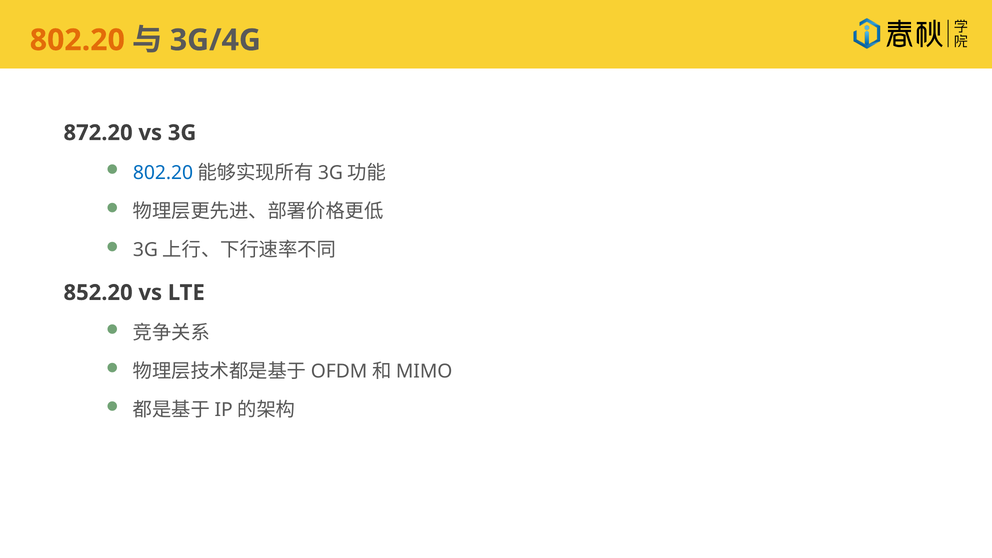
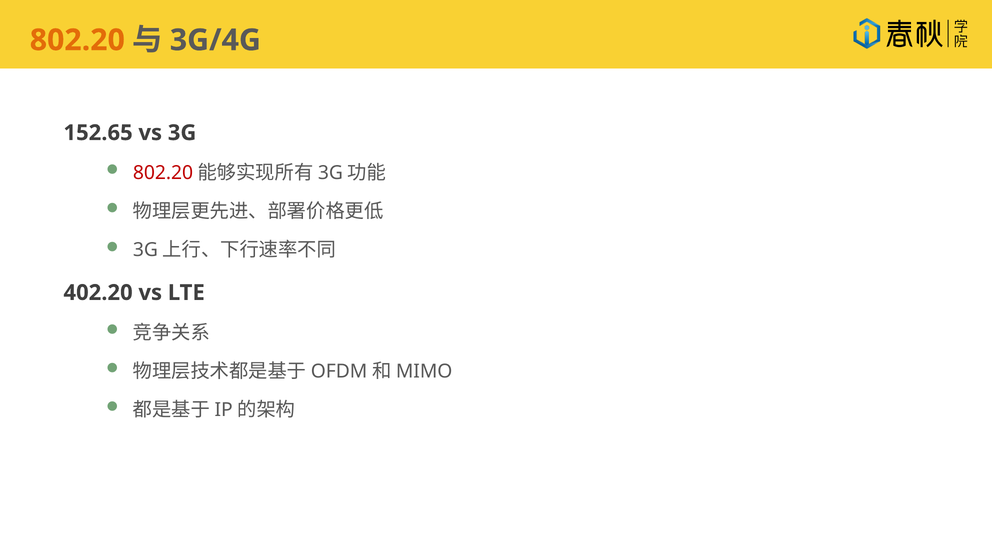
872.20: 872.20 -> 152.65
802.20 at (163, 173) colour: blue -> red
852.20: 852.20 -> 402.20
